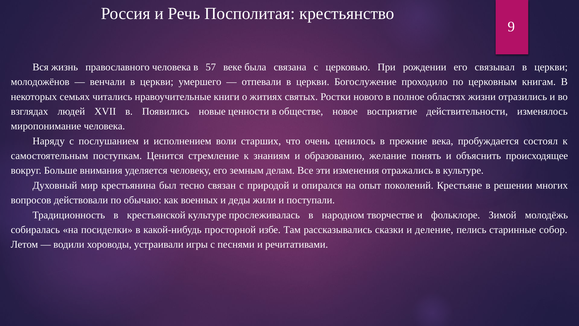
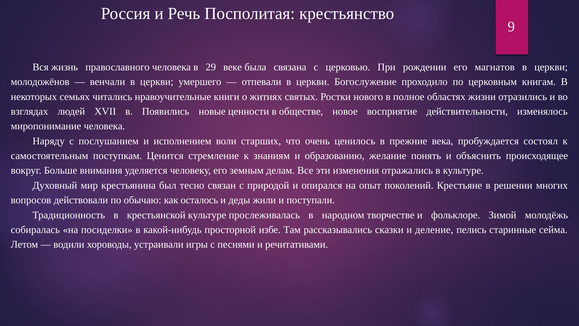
57: 57 -> 29
связывал: связывал -> магнатов
военных: военных -> осталось
собор: собор -> сейма
